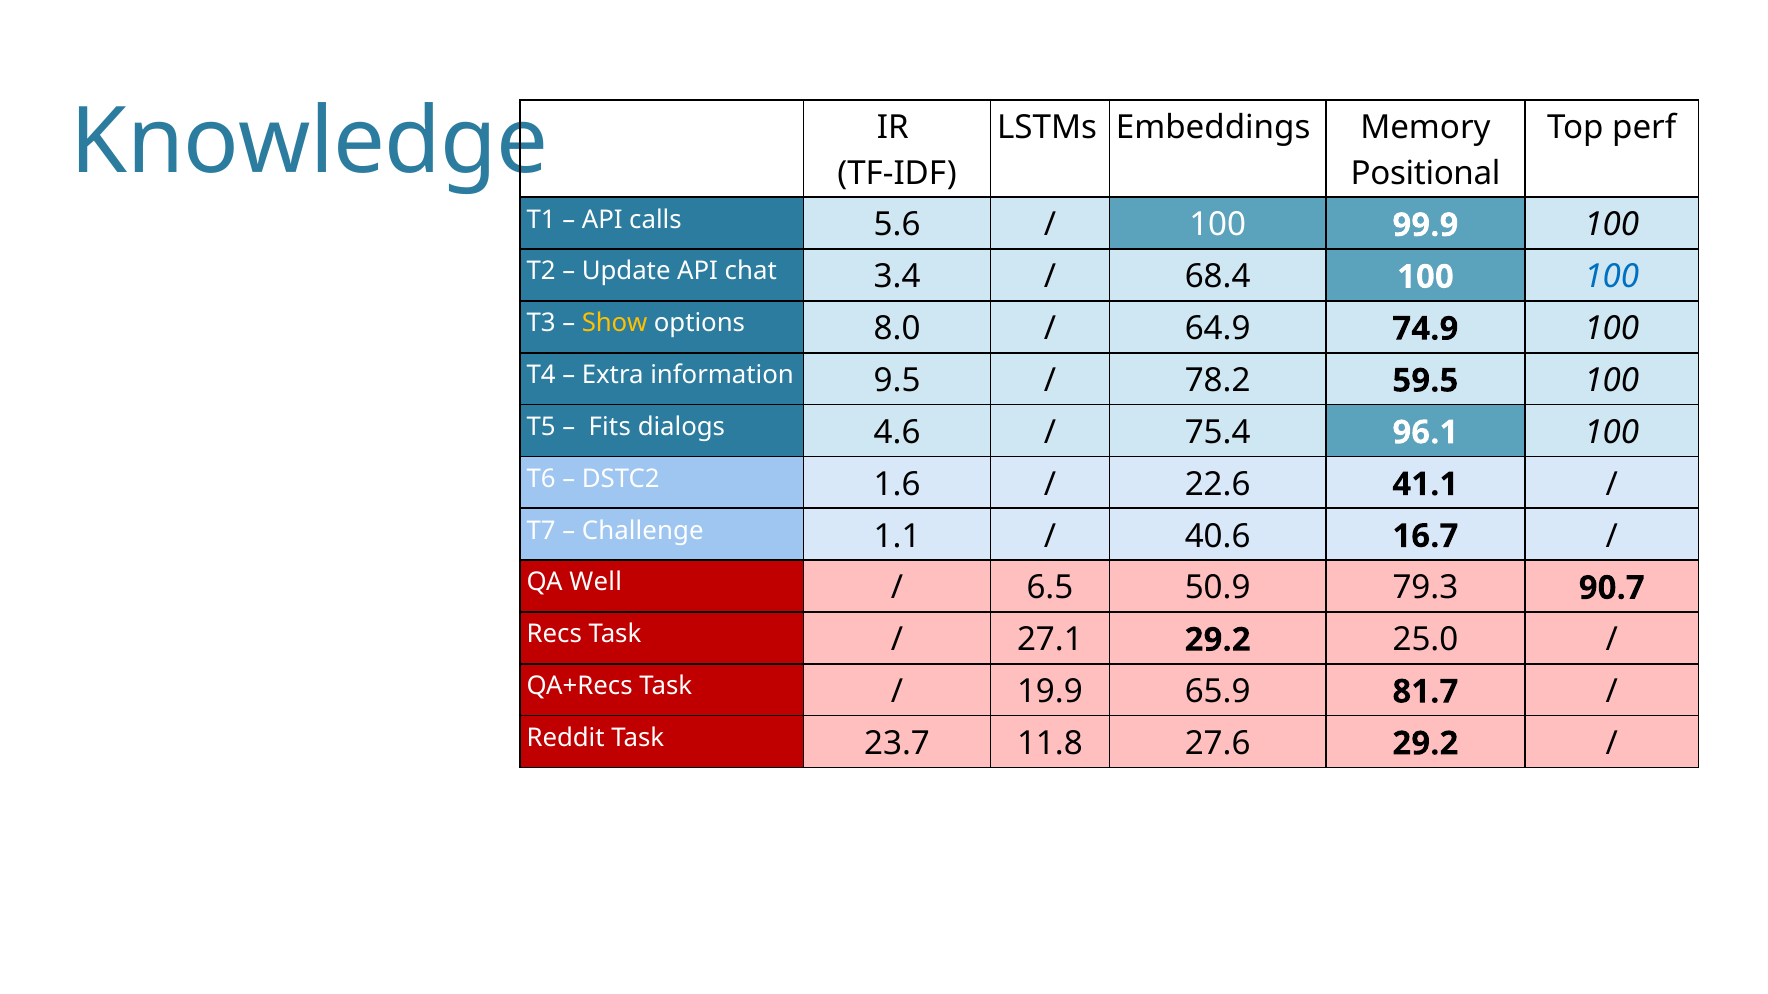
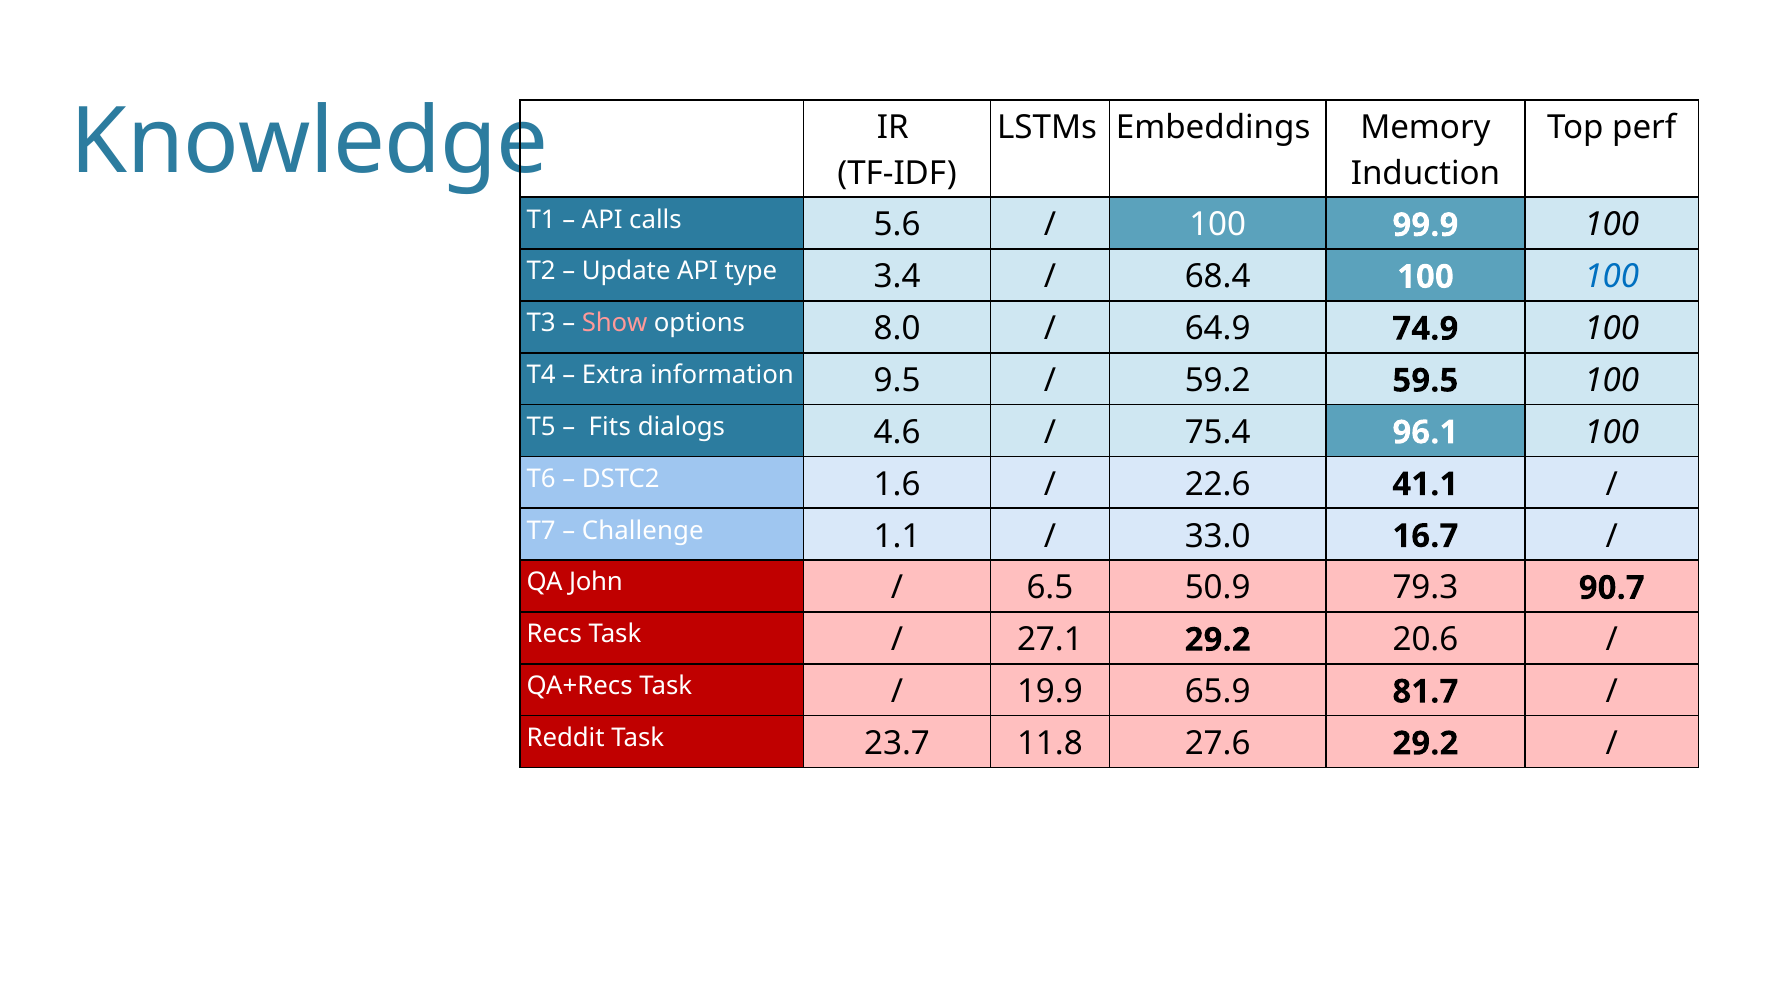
Positional: Positional -> Induction
chat: chat -> type
Show colour: yellow -> pink
78.2: 78.2 -> 59.2
40.6: 40.6 -> 33.0
Well: Well -> John
25.0: 25.0 -> 20.6
